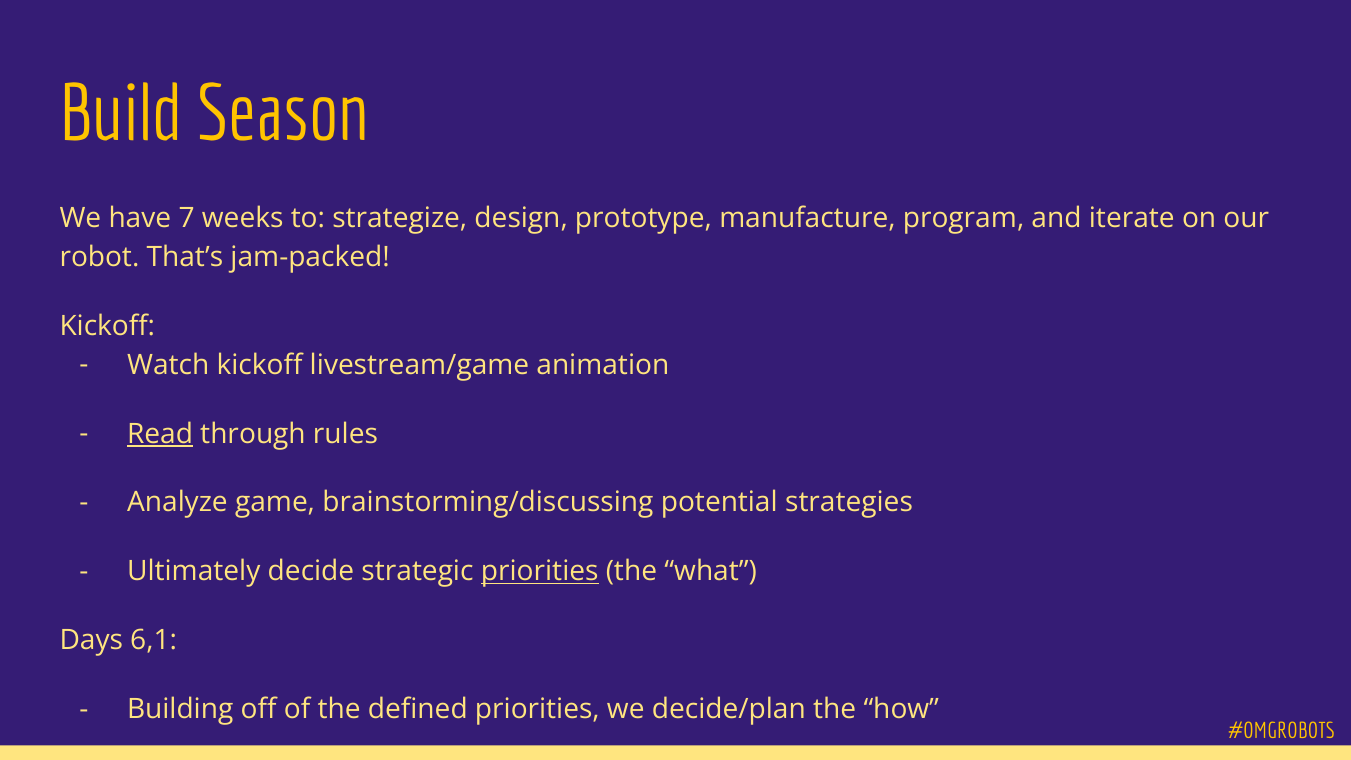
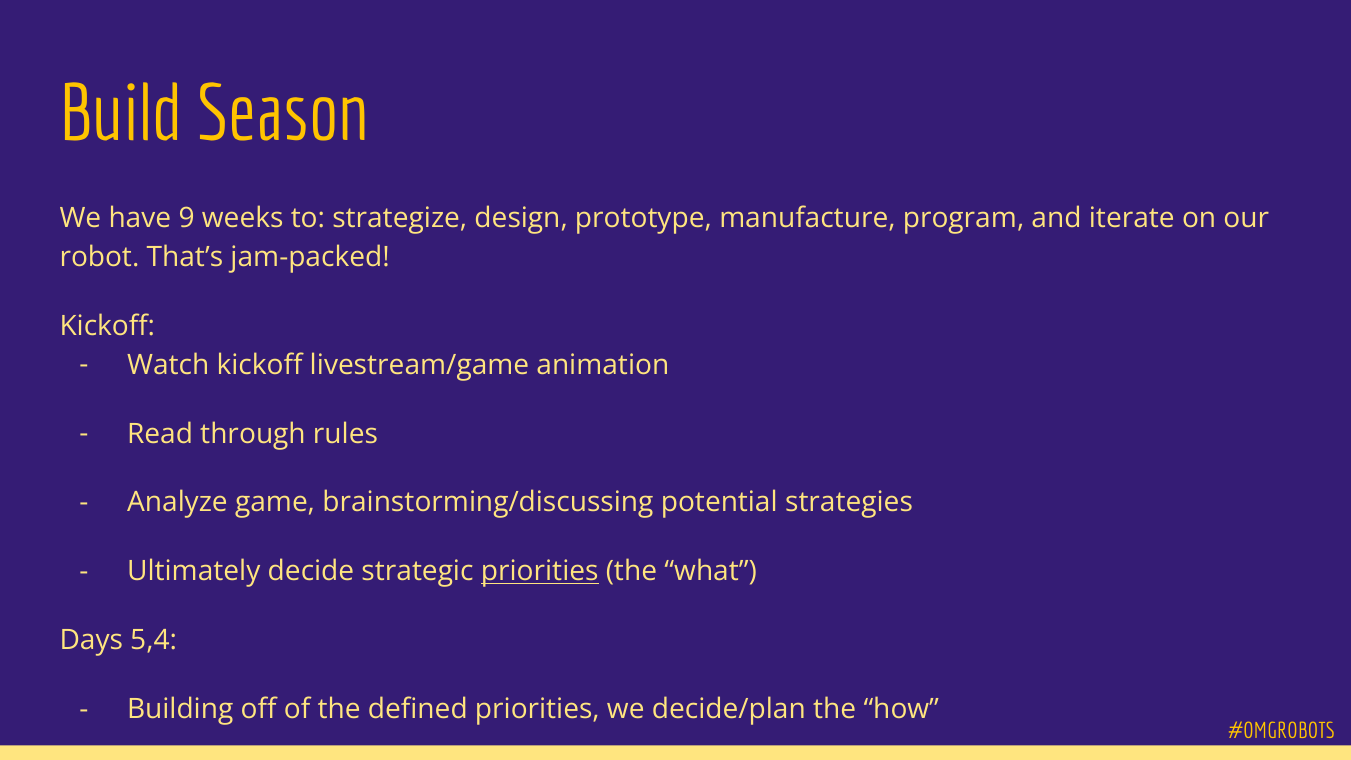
7: 7 -> 9
Read underline: present -> none
6,1: 6,1 -> 5,4
